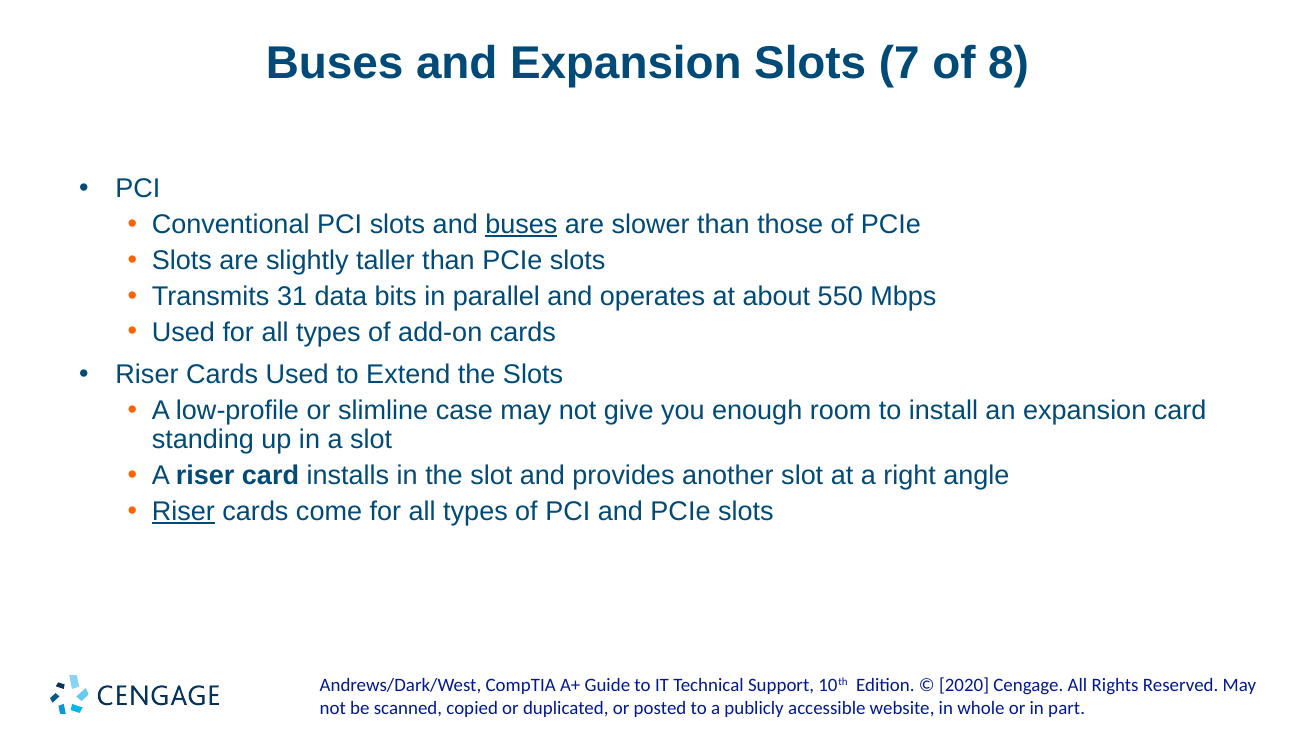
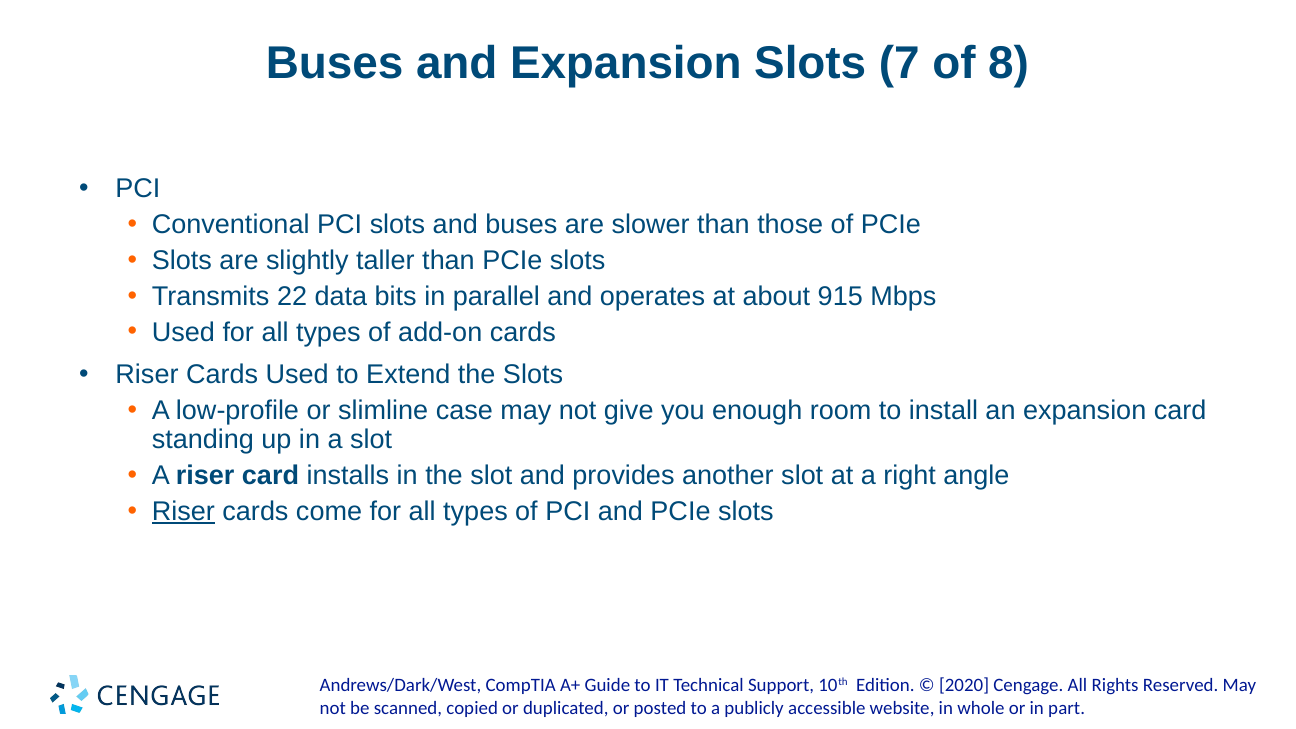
buses at (521, 224) underline: present -> none
31: 31 -> 22
550: 550 -> 915
